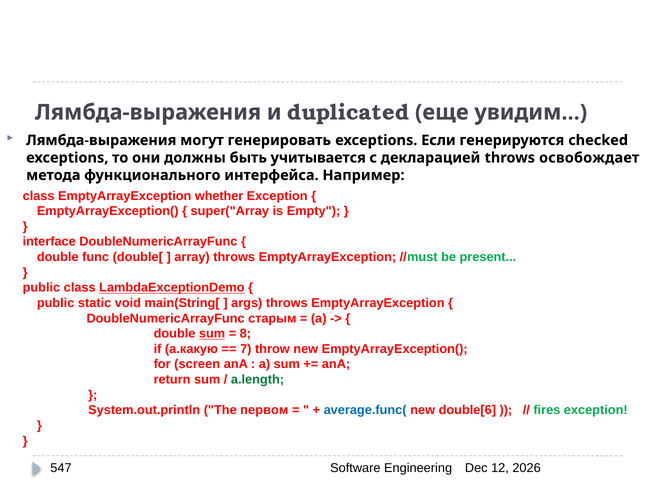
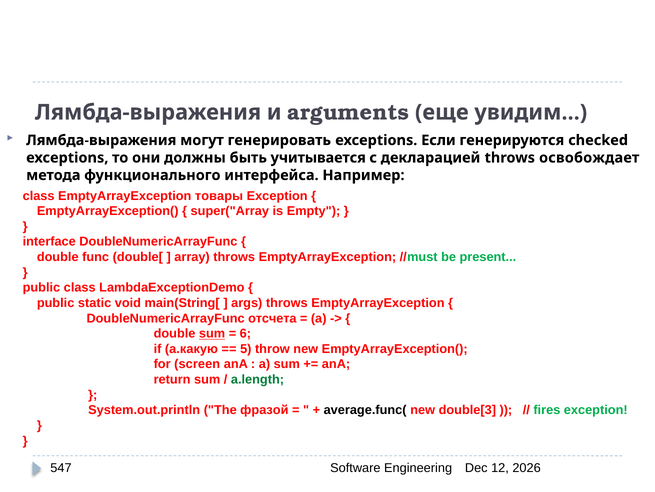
duplicated: duplicated -> arguments
whether: whether -> товары
LambdaExceptionDemo underline: present -> none
старым: старым -> отсчета
8: 8 -> 6
7: 7 -> 5
первом: первом -> фразой
average.func( colour: blue -> black
double[6: double[6 -> double[3
